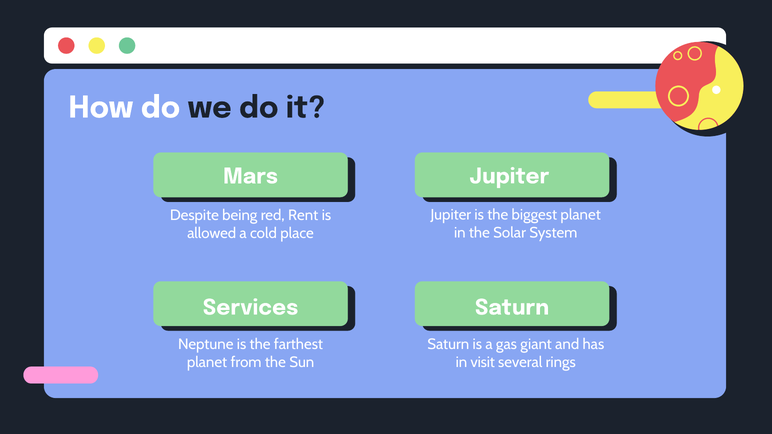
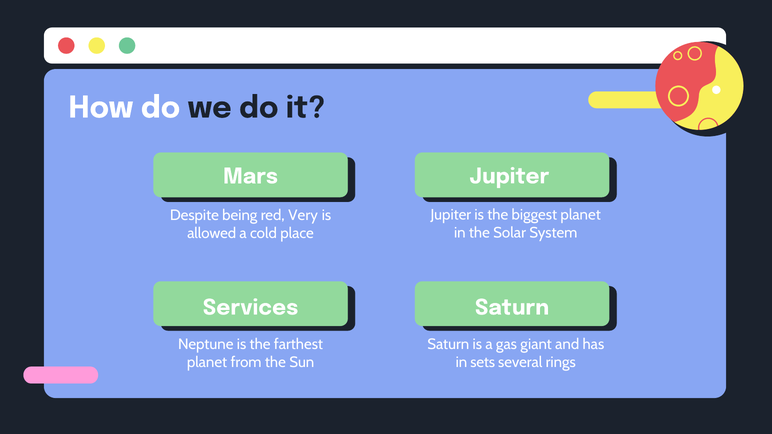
Rent: Rent -> Very
visit: visit -> sets
